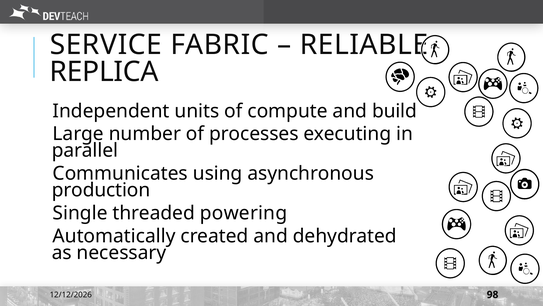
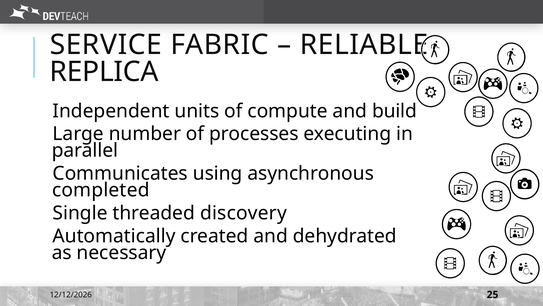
production: production -> completed
powering: powering -> discovery
98: 98 -> 25
